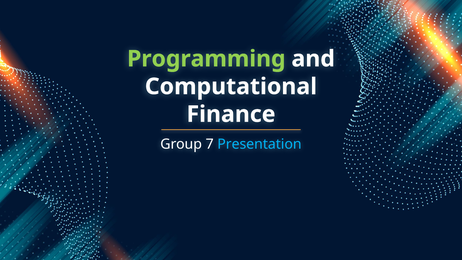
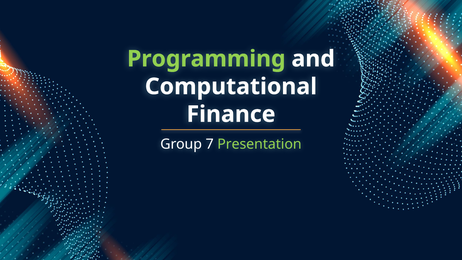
Presentation colour: light blue -> light green
